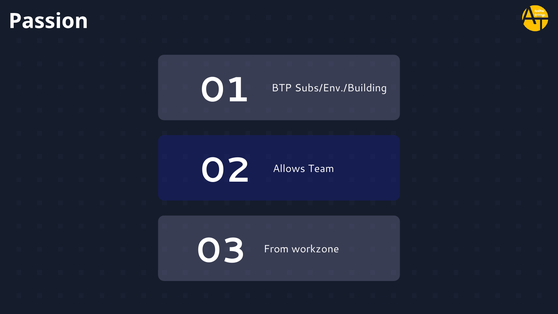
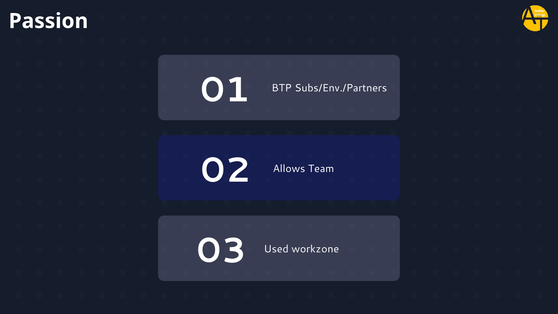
Subs/Env./Building: Subs/Env./Building -> Subs/Env./Partners
From: From -> Used
